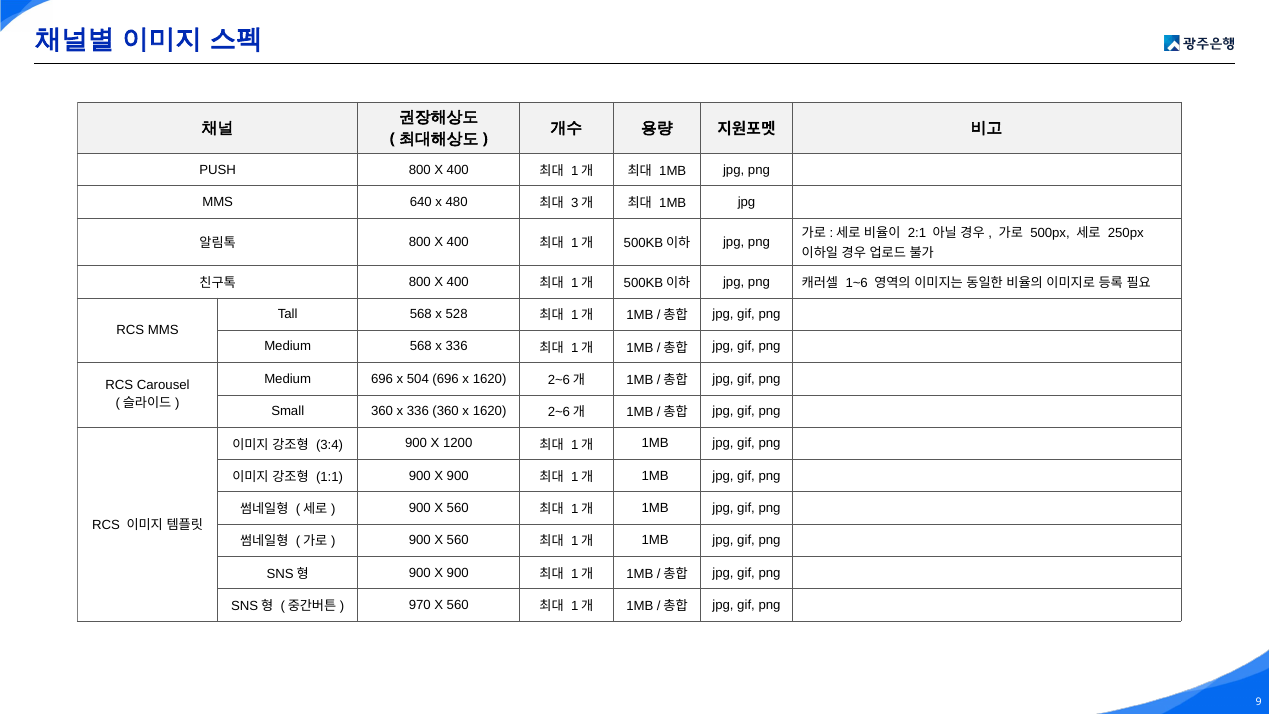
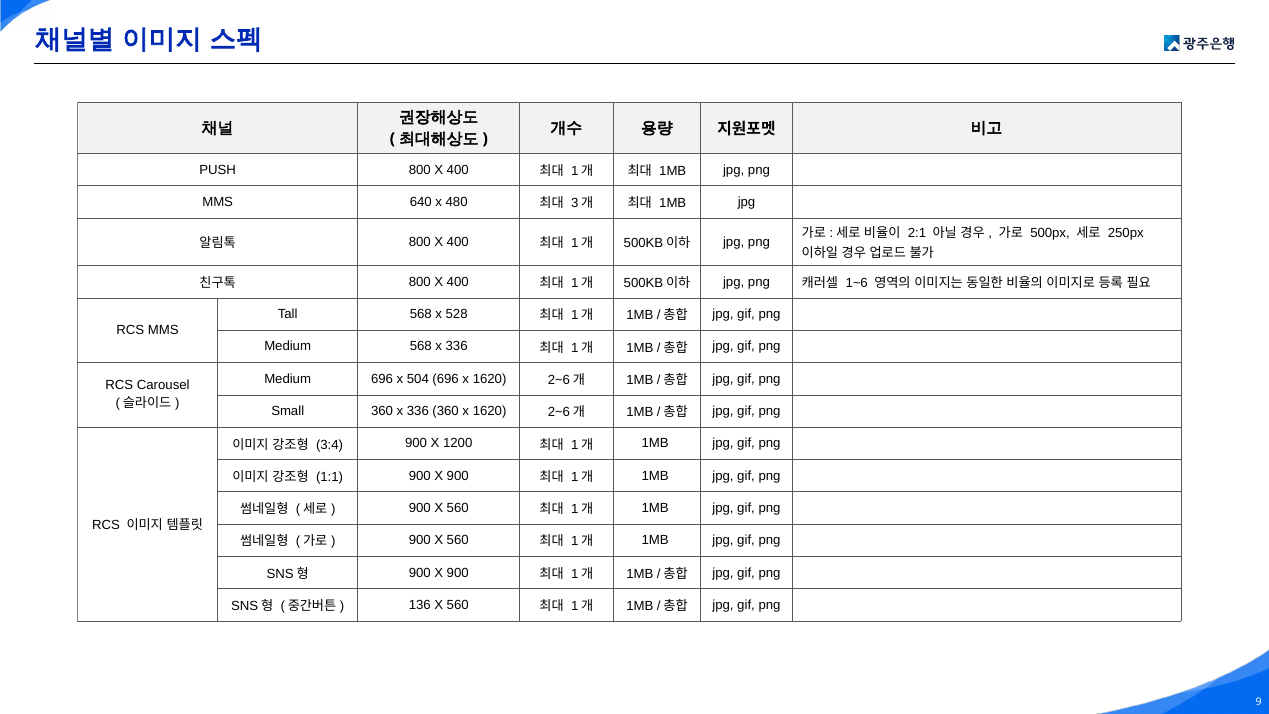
970: 970 -> 136
